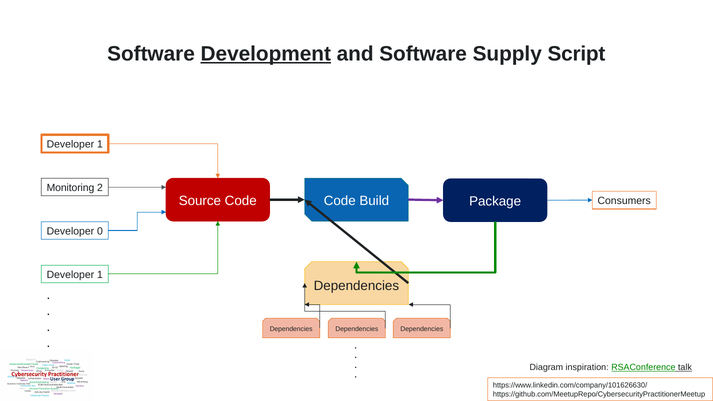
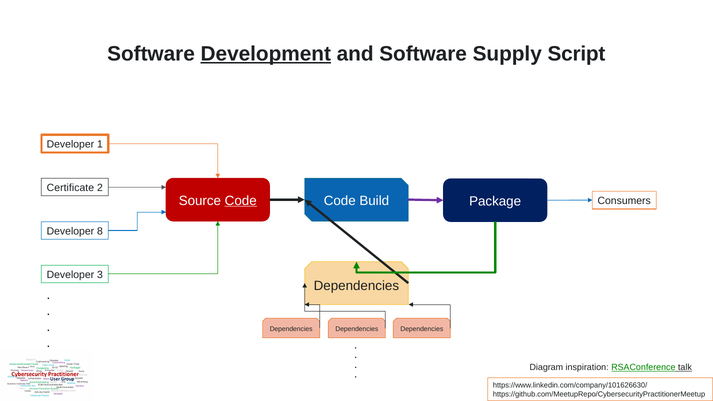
Monitoring: Monitoring -> Certificate
Code at (241, 201) underline: none -> present
0: 0 -> 8
1 at (100, 275): 1 -> 3
